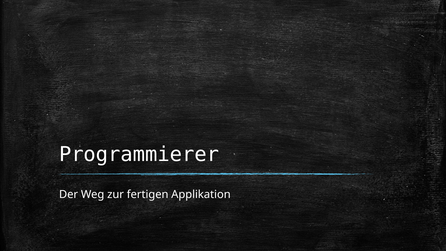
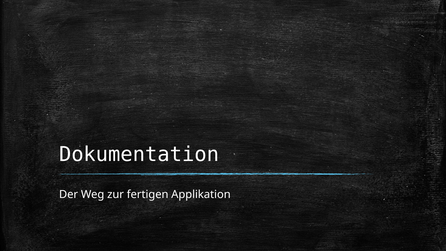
Programmierer: Programmierer -> Dokumentation
